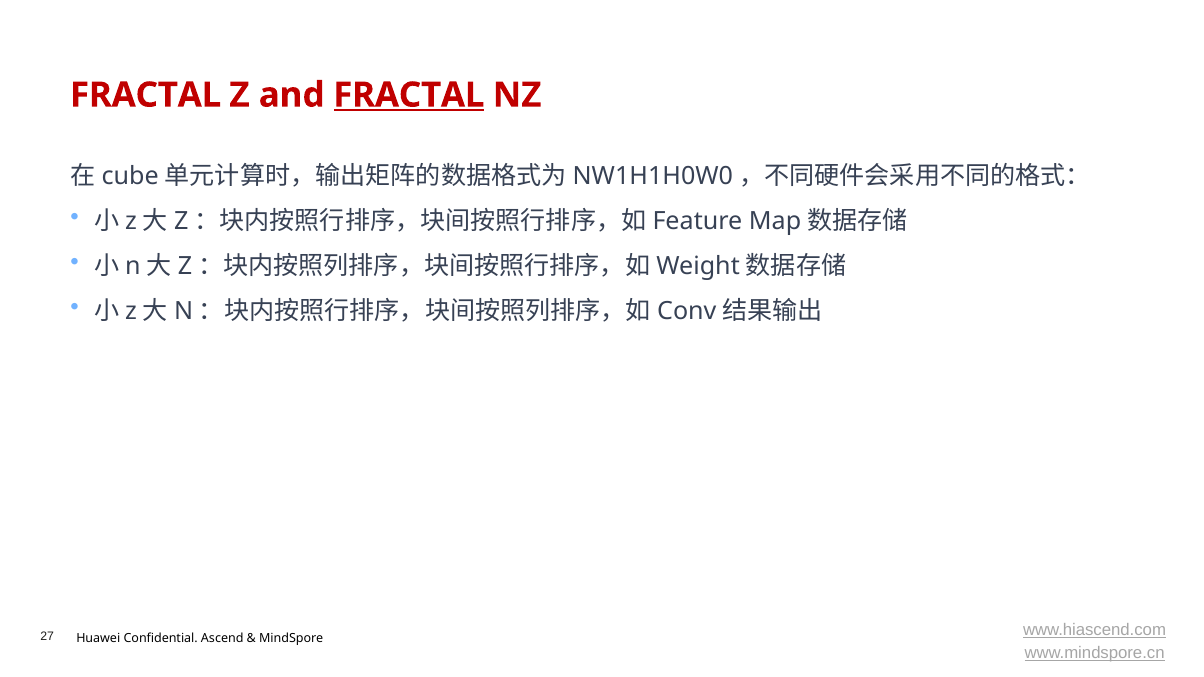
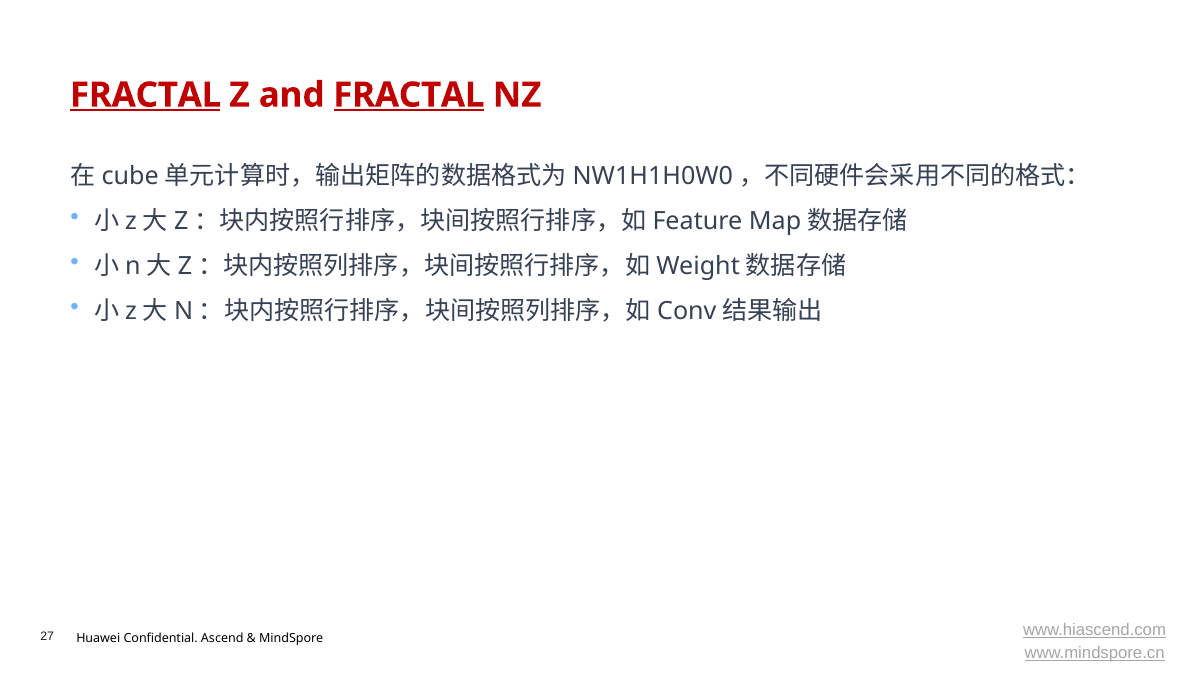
FRACTAL at (146, 95) underline: none -> present
